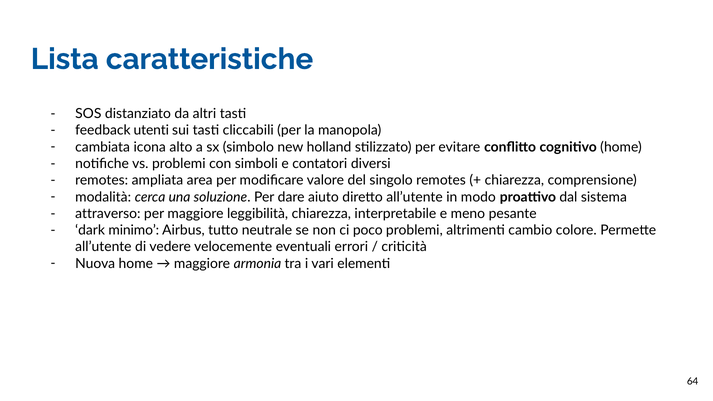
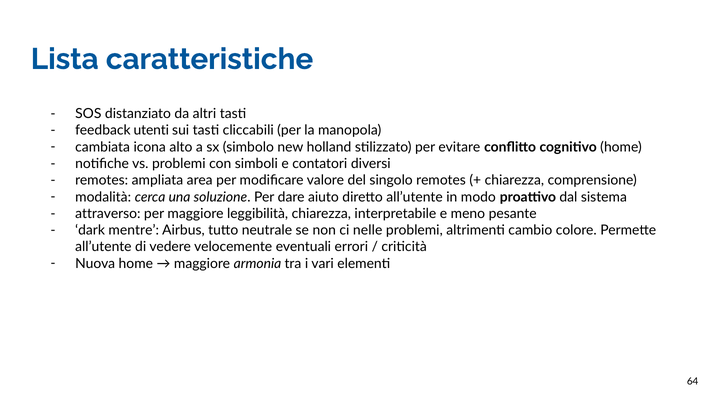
minimo: minimo -> mentre
poco: poco -> nelle
